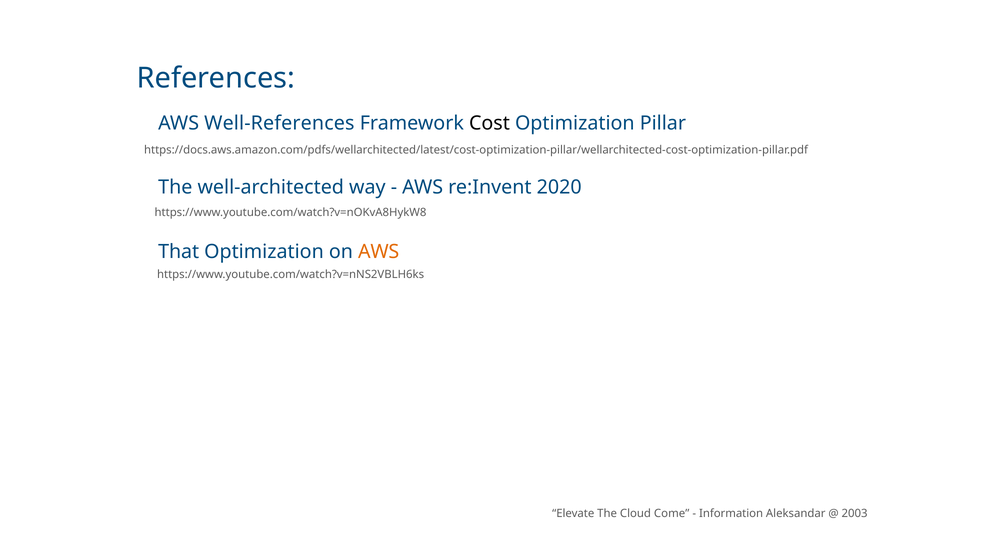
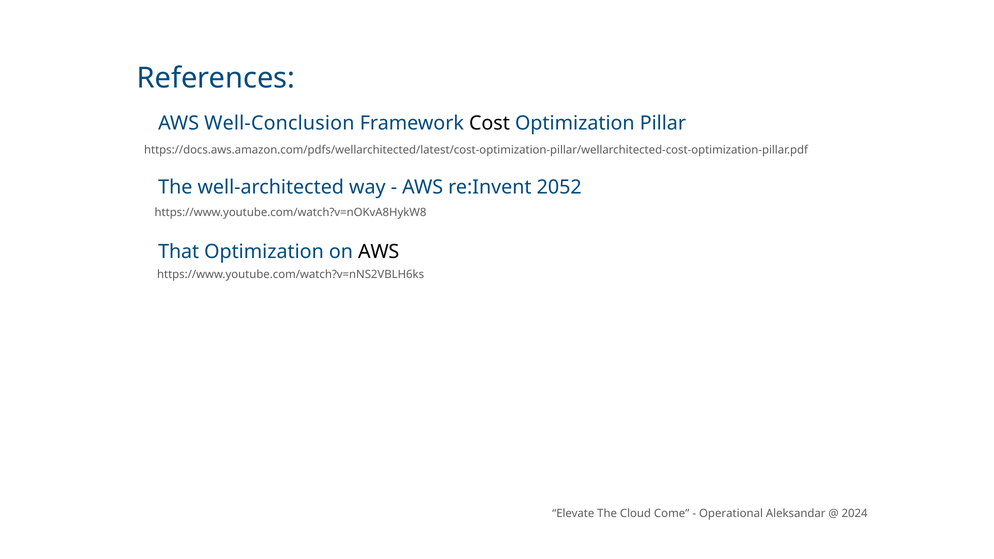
Well-References: Well-References -> Well-Conclusion
2020: 2020 -> 2052
AWS at (379, 252) colour: orange -> black
Information: Information -> Operational
2003: 2003 -> 2024
